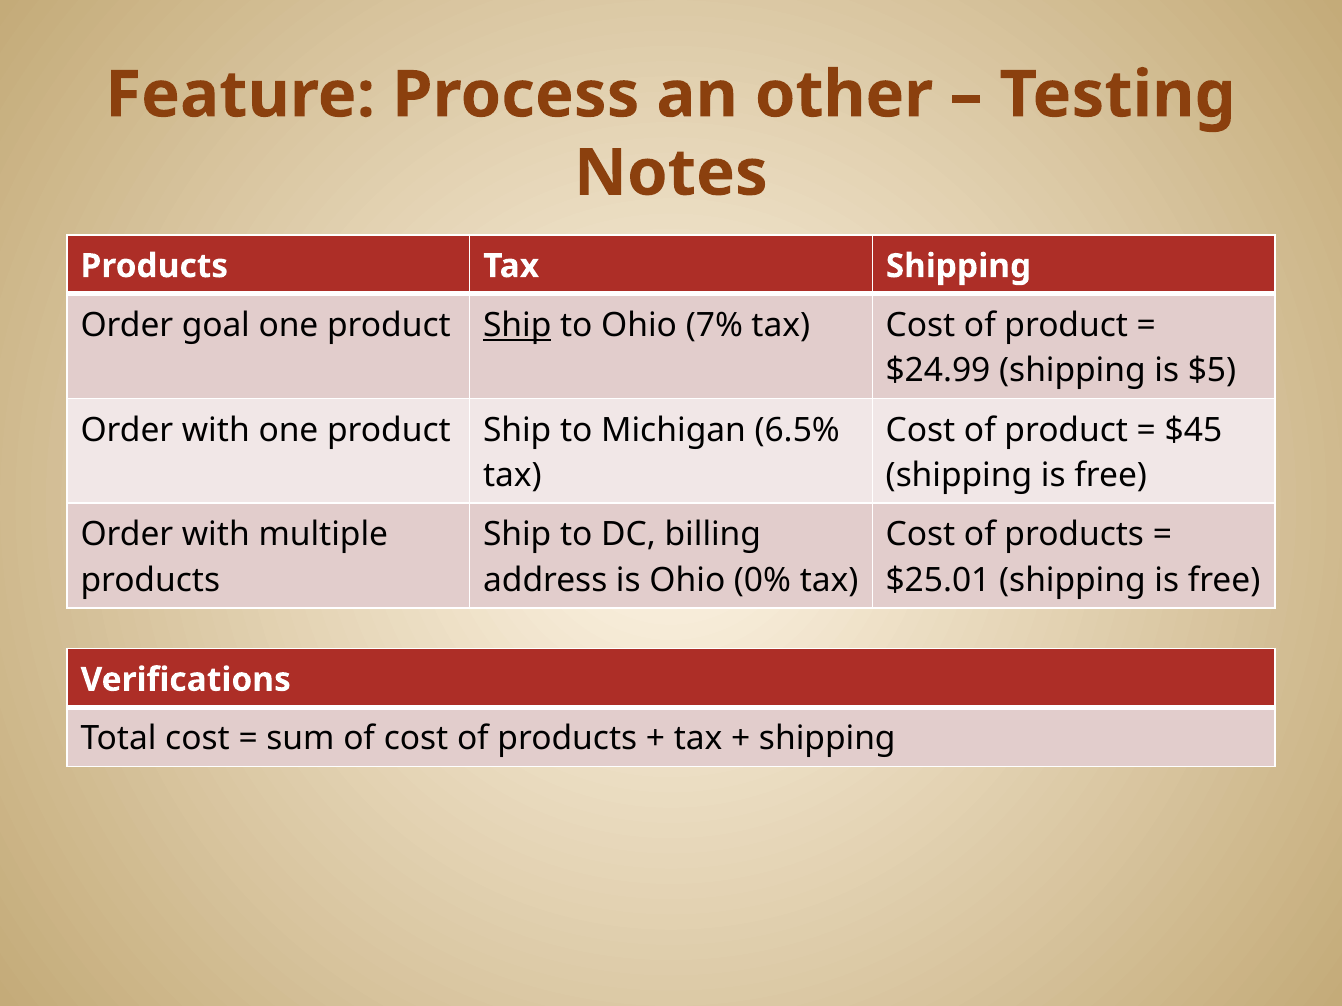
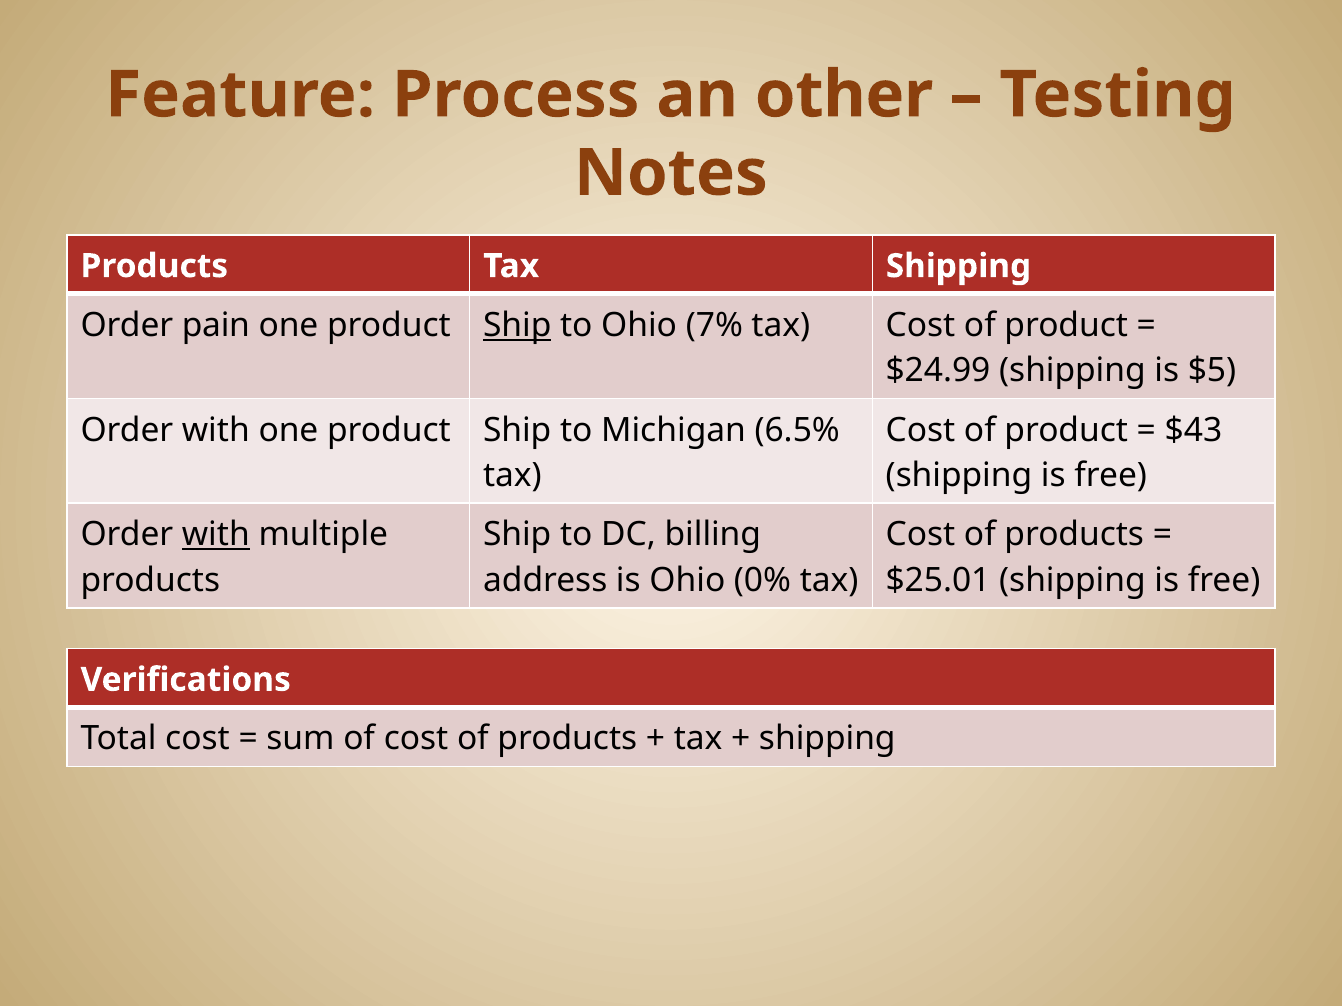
goal: goal -> pain
$45: $45 -> $43
with at (216, 535) underline: none -> present
